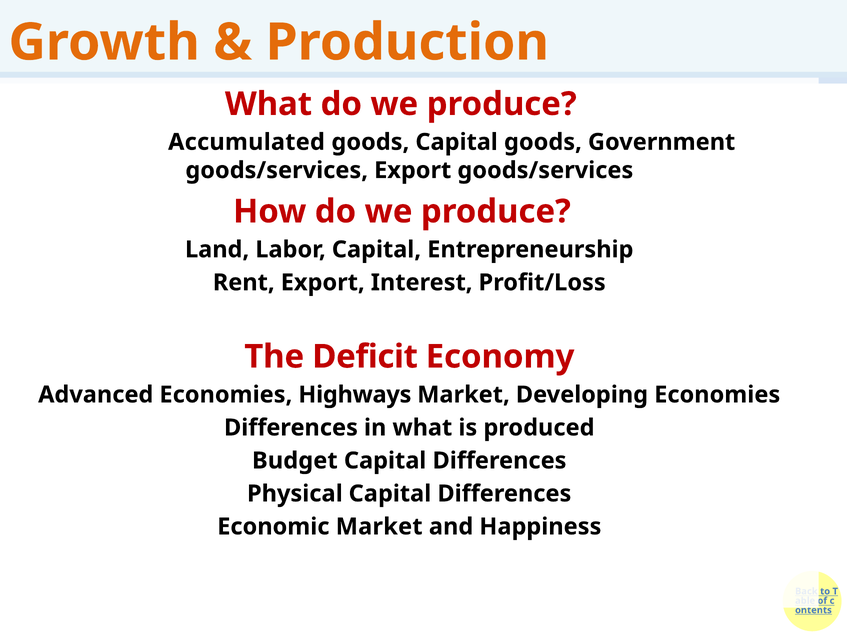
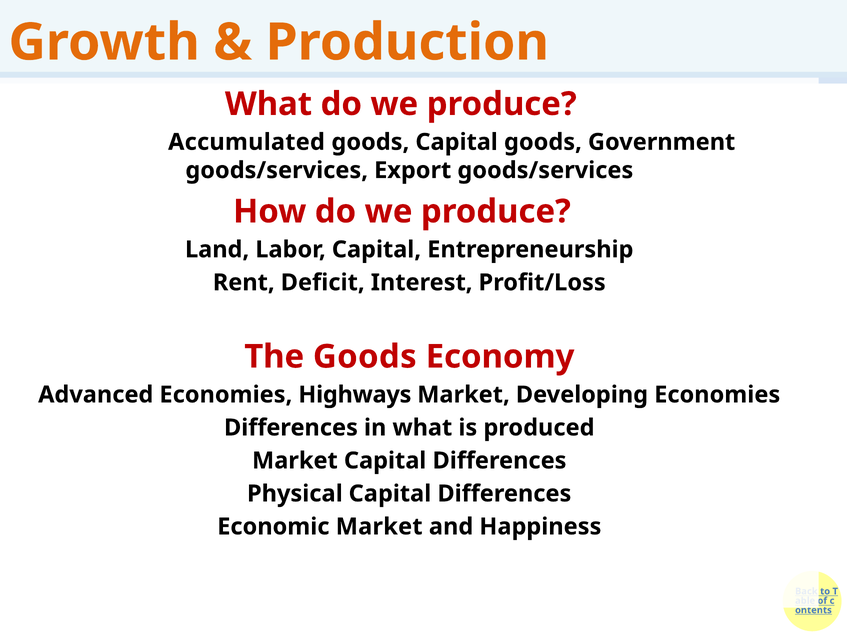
Rent Export: Export -> Deficit
The Deficit: Deficit -> Goods
Budget at (295, 460): Budget -> Market
